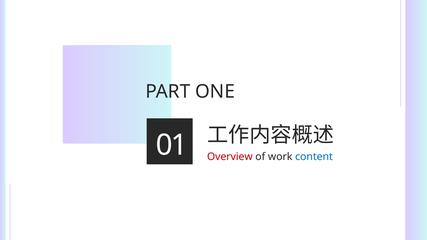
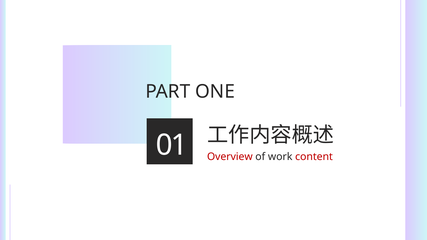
content colour: blue -> red
